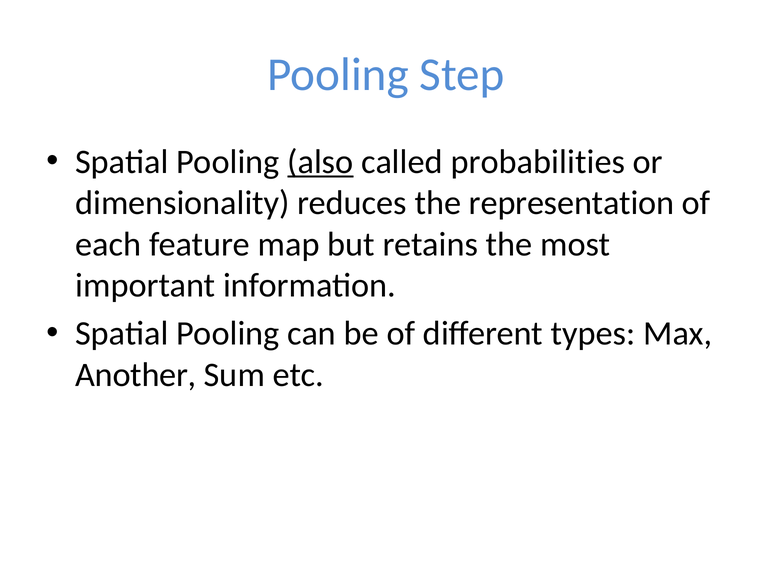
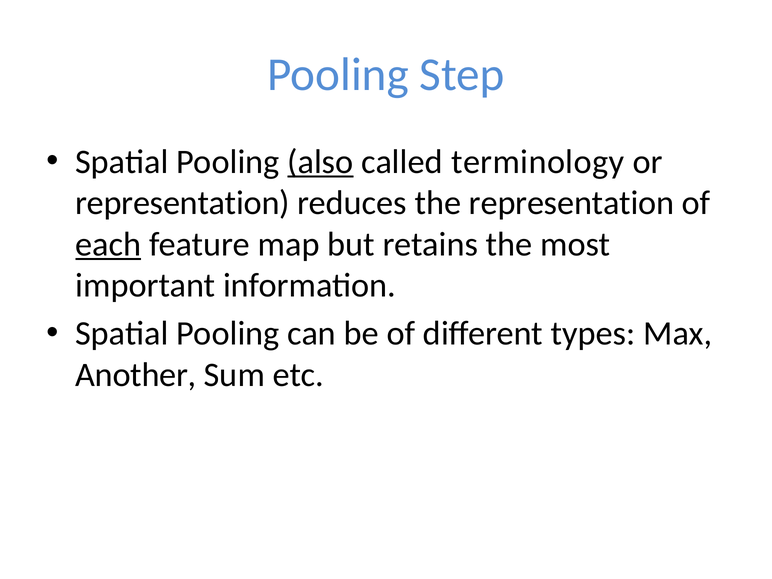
probabilities: probabilities -> terminology
dimensionality at (182, 203): dimensionality -> representation
each underline: none -> present
